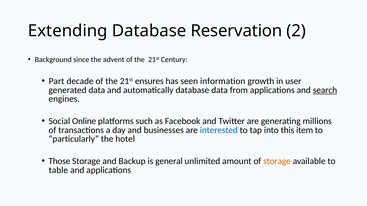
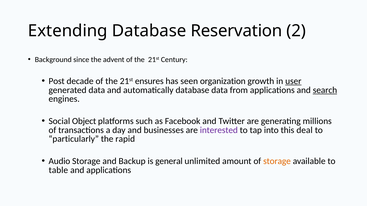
Part: Part -> Post
information: information -> organization
user underline: none -> present
Online: Online -> Object
interested colour: blue -> purple
item: item -> deal
hotel: hotel -> rapid
Those: Those -> Audio
